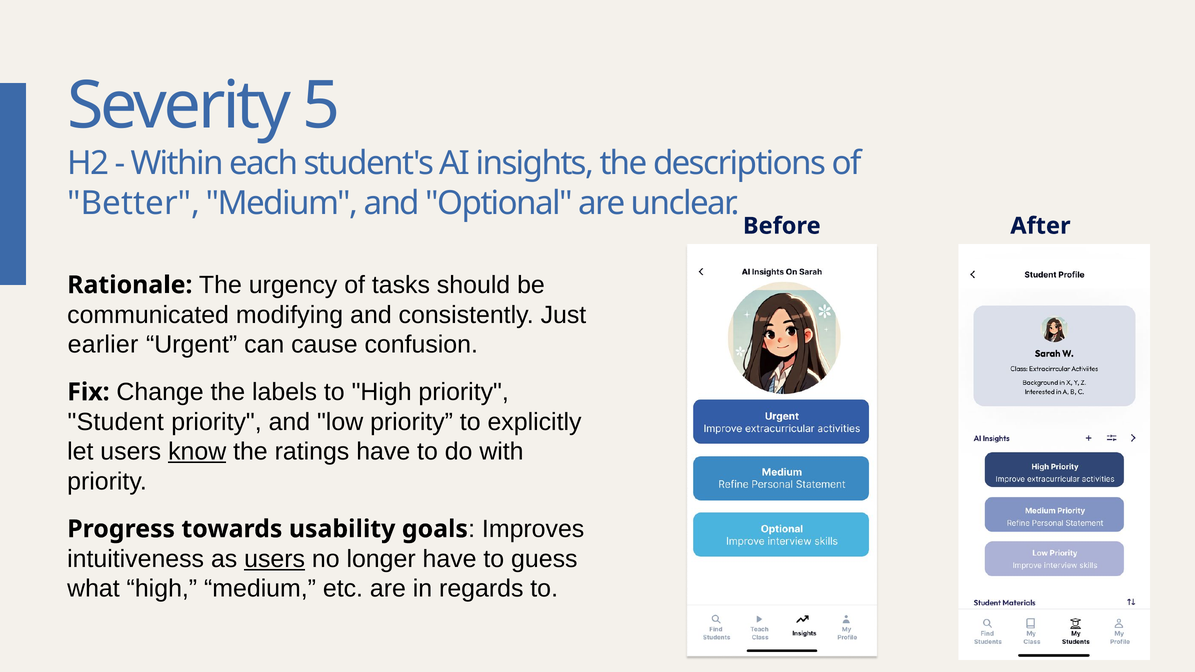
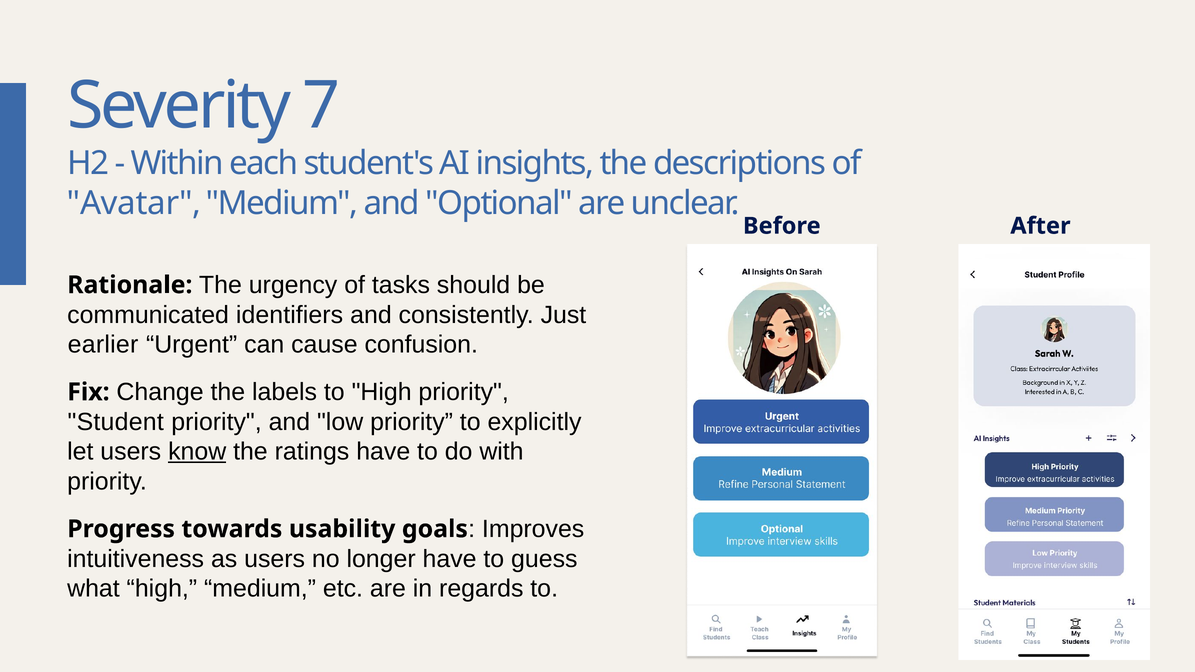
5: 5 -> 7
Better: Better -> Avatar
modifying: modifying -> identifiers
users at (275, 559) underline: present -> none
